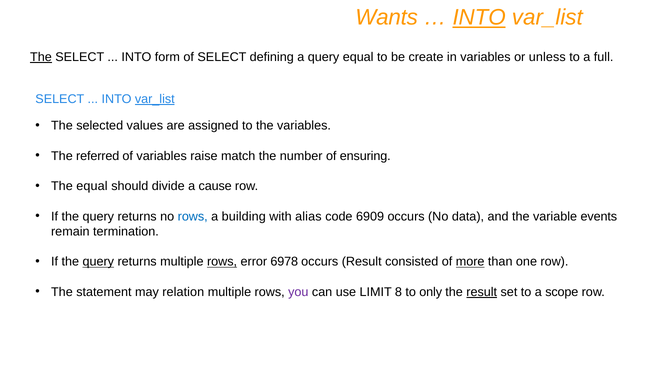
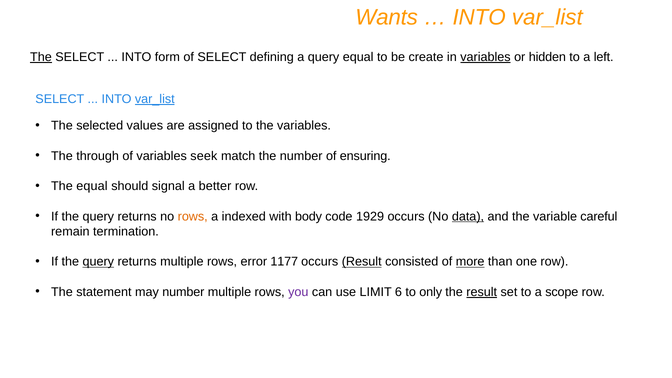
INTO at (479, 17) underline: present -> none
variables at (485, 57) underline: none -> present
unless: unless -> hidden
full: full -> left
referred: referred -> through
raise: raise -> seek
divide: divide -> signal
cause: cause -> better
rows at (193, 216) colour: blue -> orange
building: building -> indexed
alias: alias -> body
6909: 6909 -> 1929
data underline: none -> present
events: events -> careful
rows at (222, 262) underline: present -> none
6978: 6978 -> 1177
Result at (362, 262) underline: none -> present
may relation: relation -> number
8: 8 -> 6
